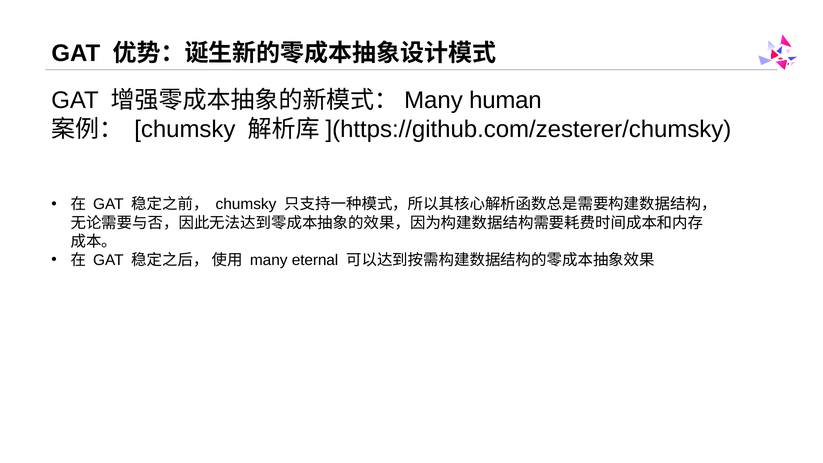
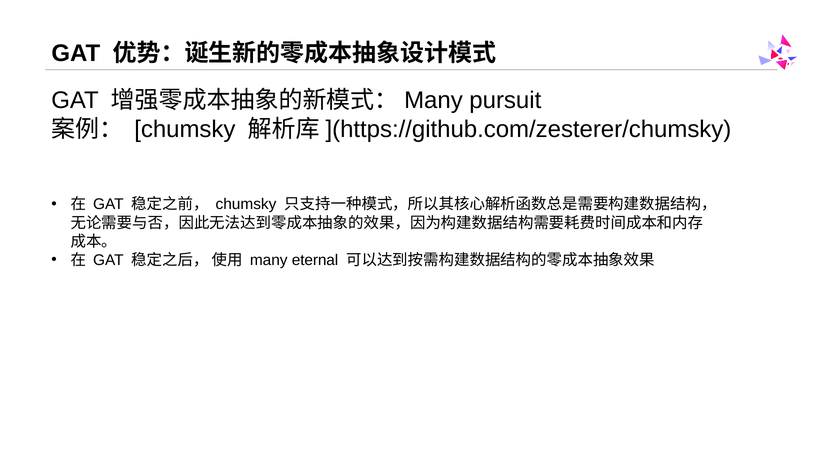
human: human -> pursuit
